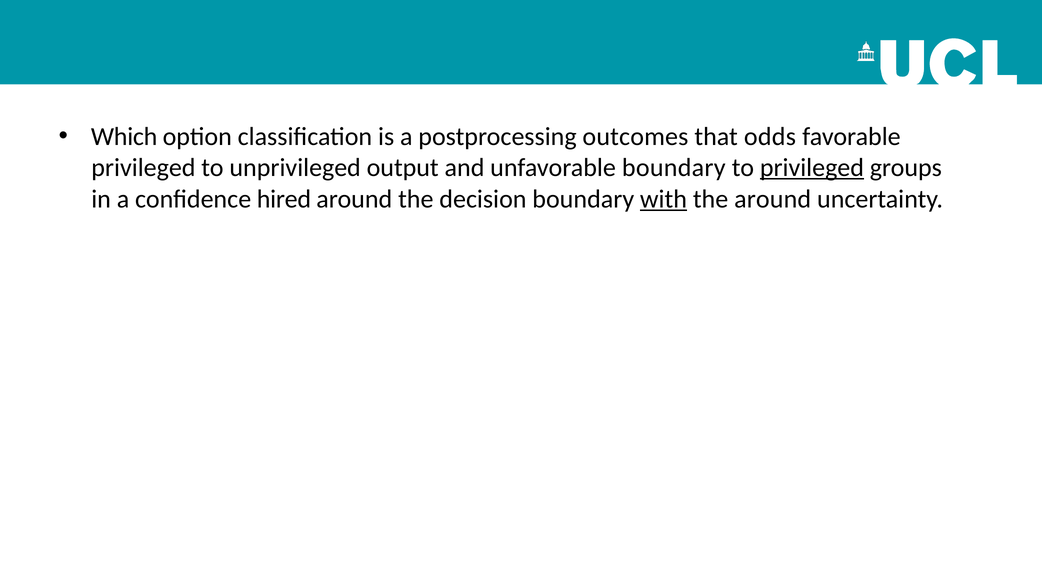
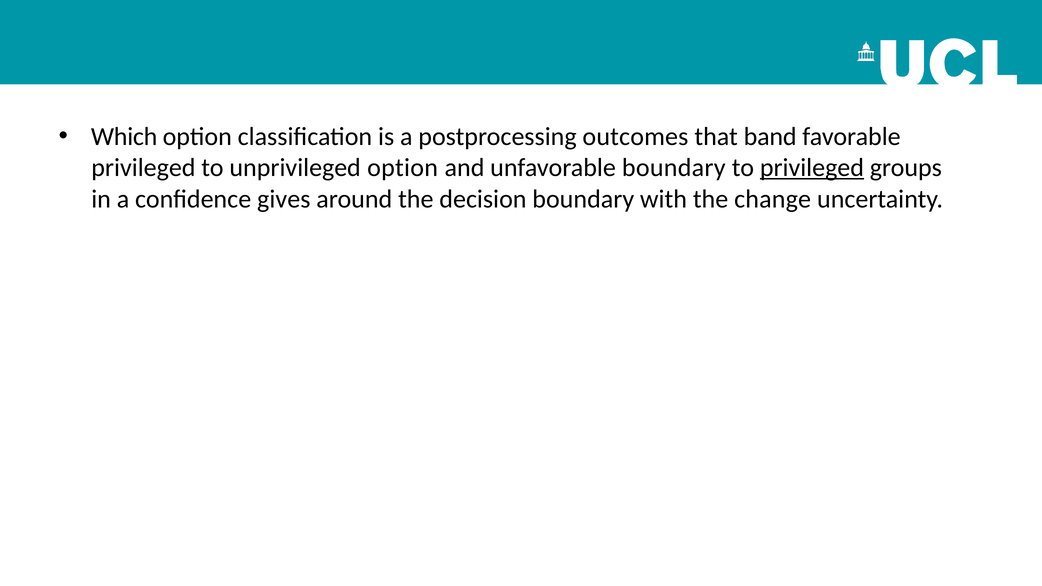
odds: odds -> band
unprivileged output: output -> option
hired: hired -> gives
with underline: present -> none
the around: around -> change
